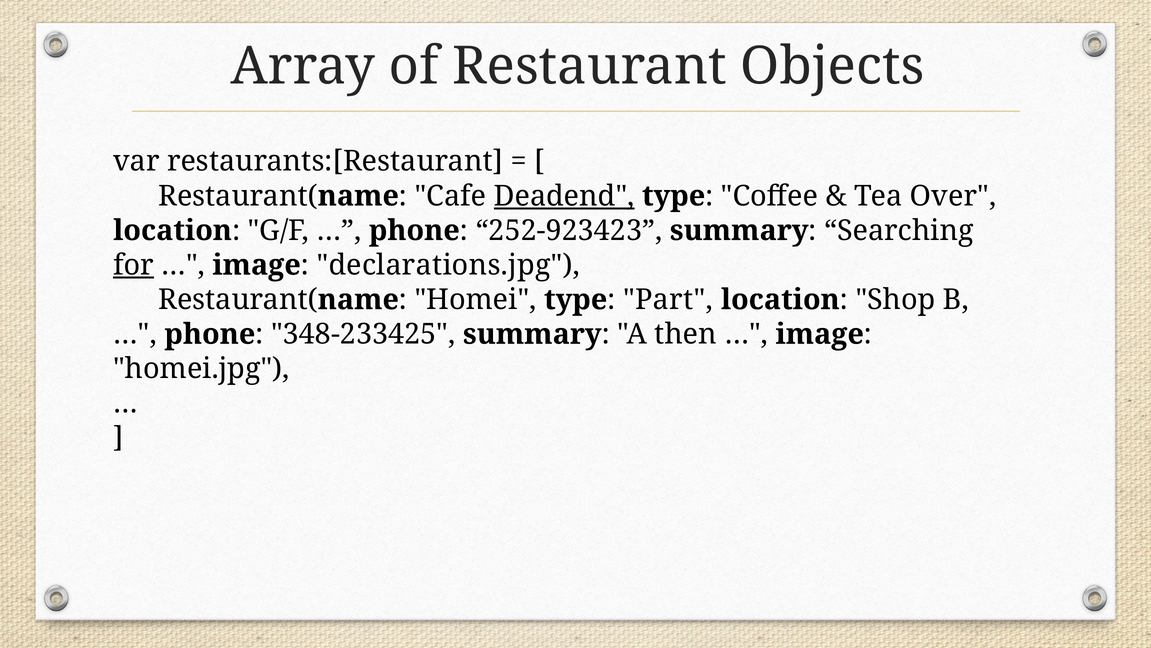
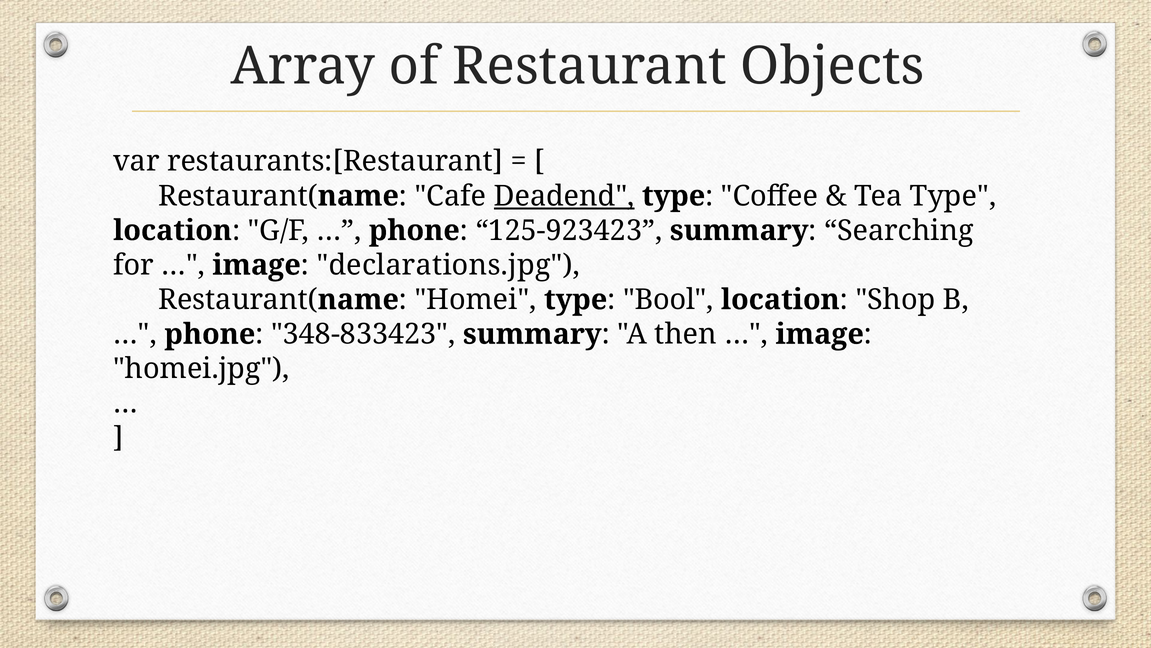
Tea Over: Over -> Type
252-923423: 252-923423 -> 125-923423
for underline: present -> none
Part: Part -> Bool
348-233425: 348-233425 -> 348-833423
